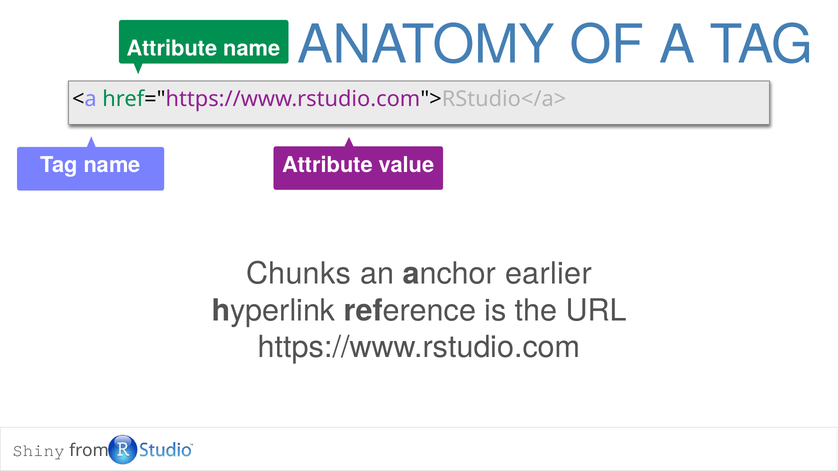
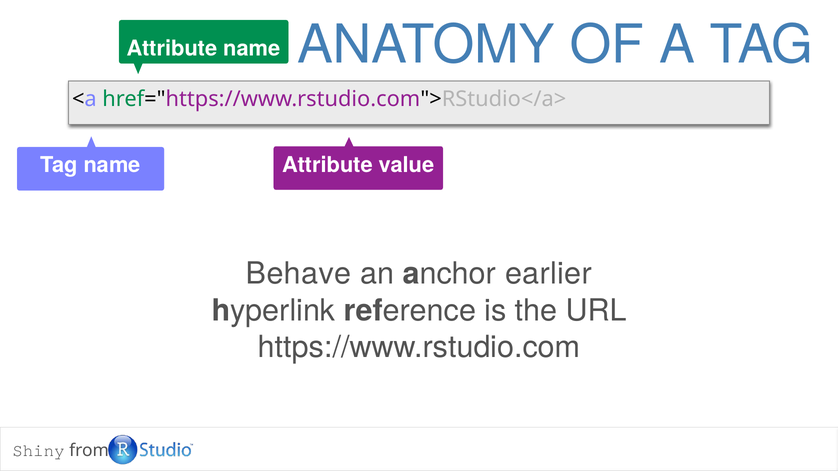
Chunks: Chunks -> Behave
